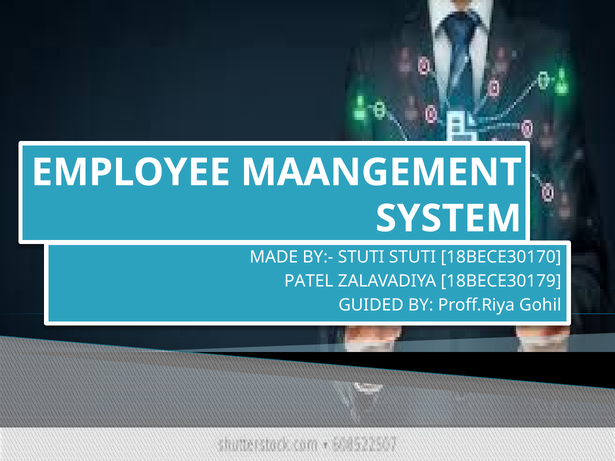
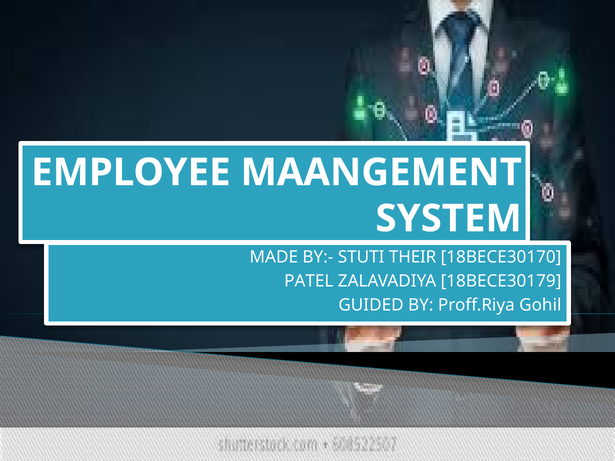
STUTI STUTI: STUTI -> THEIR
